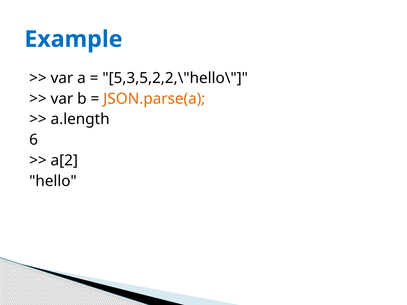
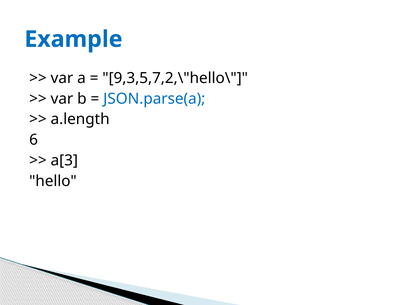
5,3,5,2,2,\"hello\: 5,3,5,2,2,\"hello\ -> 9,3,5,7,2,\"hello\
JSON.parse(a colour: orange -> blue
a[2: a[2 -> a[3
